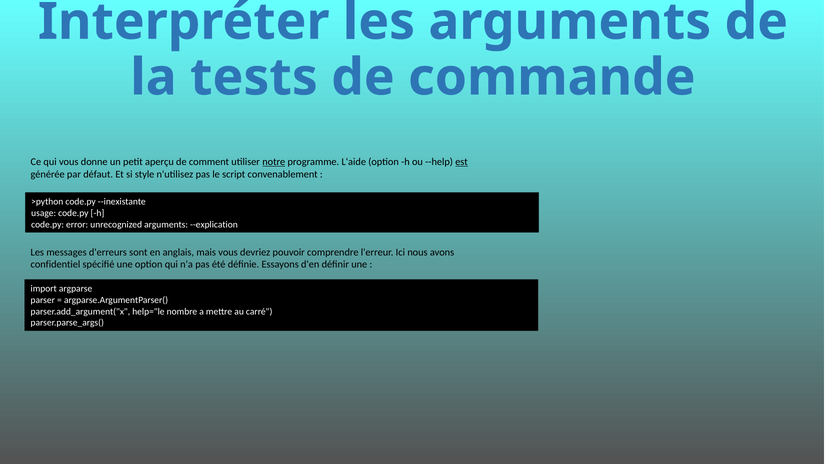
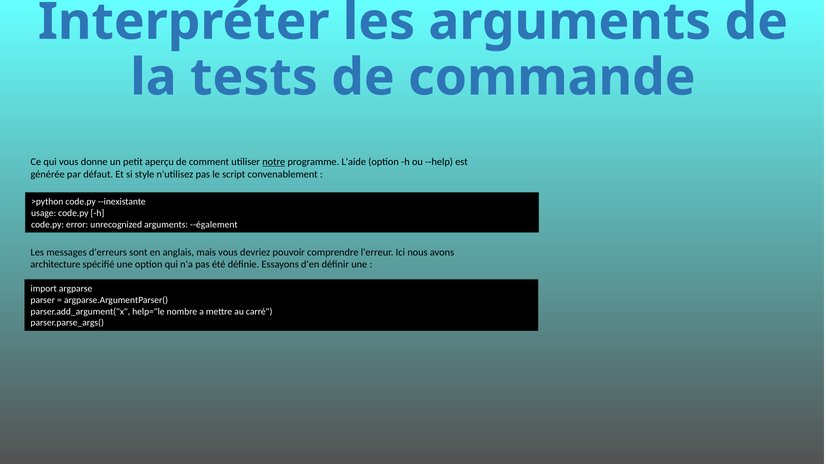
est underline: present -> none
--explication: --explication -> --également
confidentiel: confidentiel -> architecture
